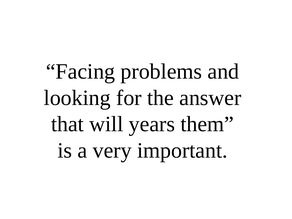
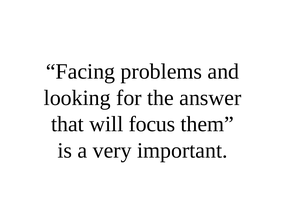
years: years -> focus
